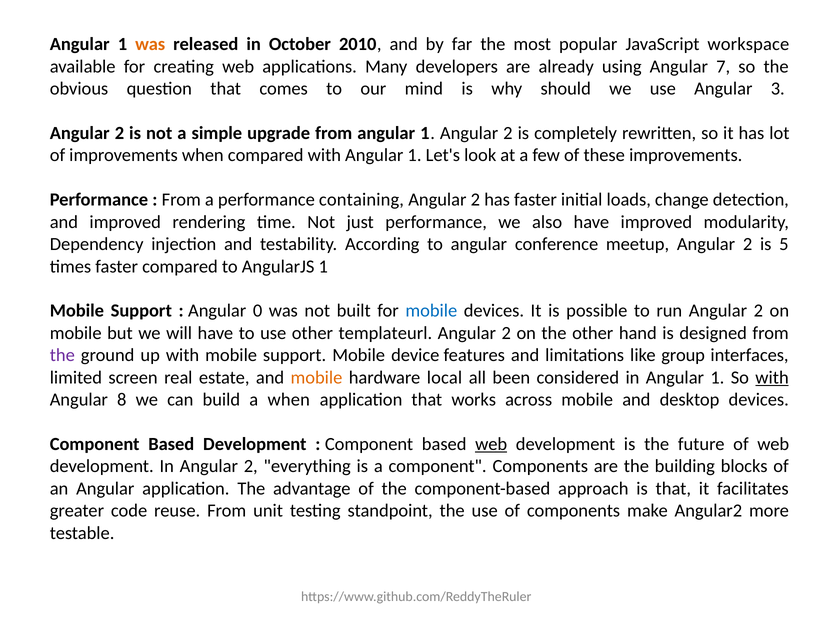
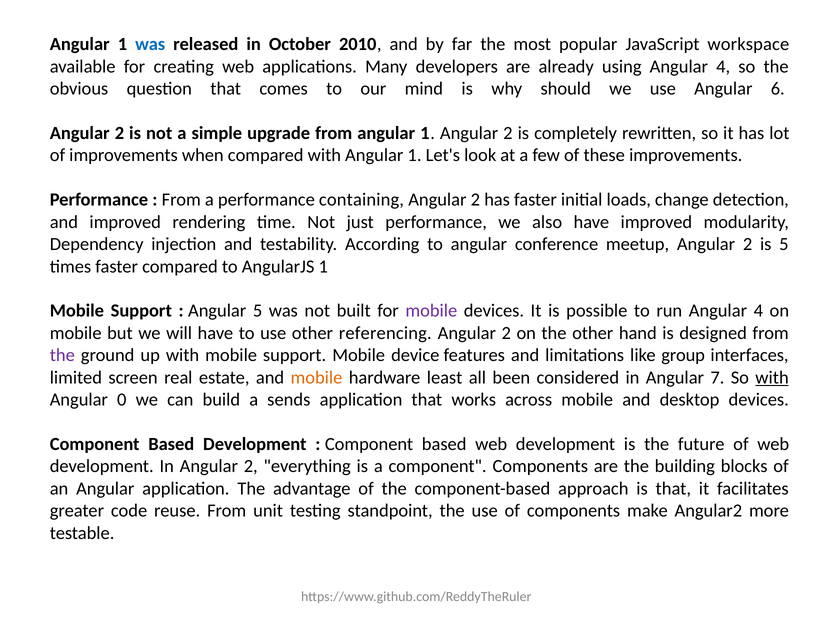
was at (150, 44) colour: orange -> blue
using Angular 7: 7 -> 4
3: 3 -> 6
Angular 0: 0 -> 5
mobile at (431, 311) colour: blue -> purple
run Angular 2: 2 -> 4
templateurl: templateurl -> referencing
local: local -> least
in Angular 1: 1 -> 7
8: 8 -> 0
a when: when -> sends
web at (491, 444) underline: present -> none
